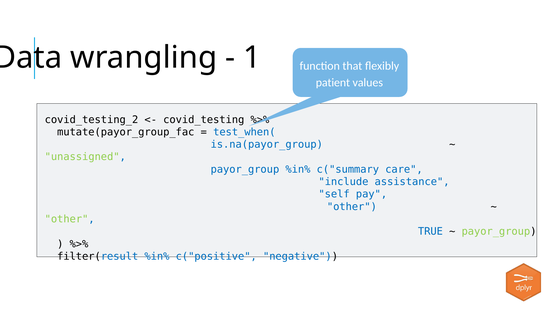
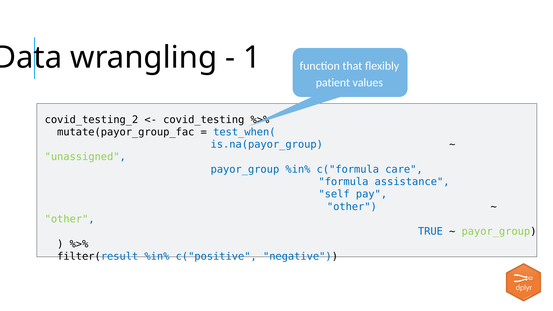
c("summary: c("summary -> c("formula
include: include -> formula
